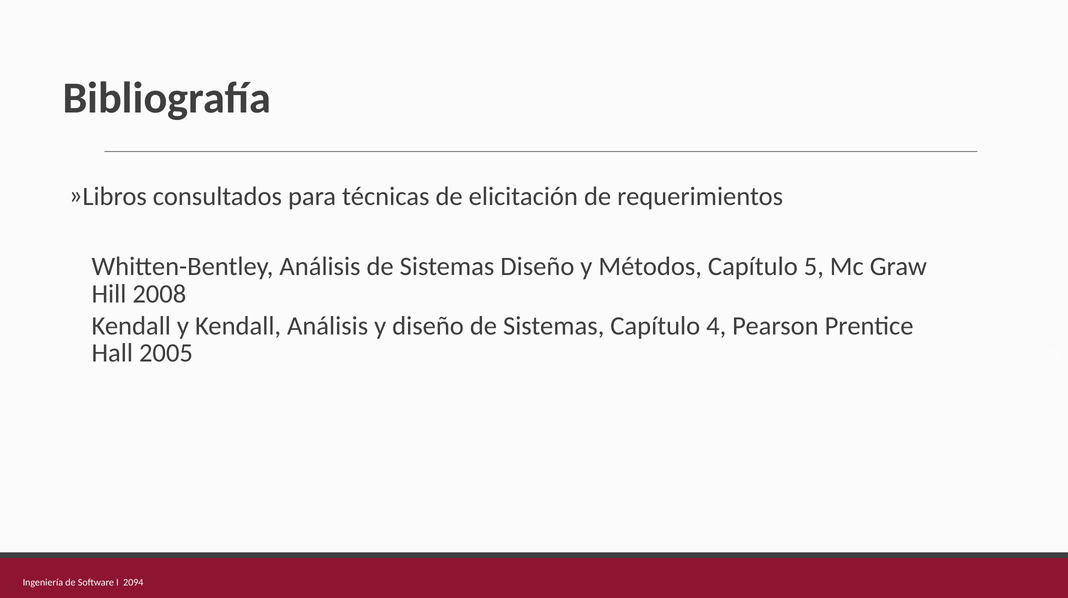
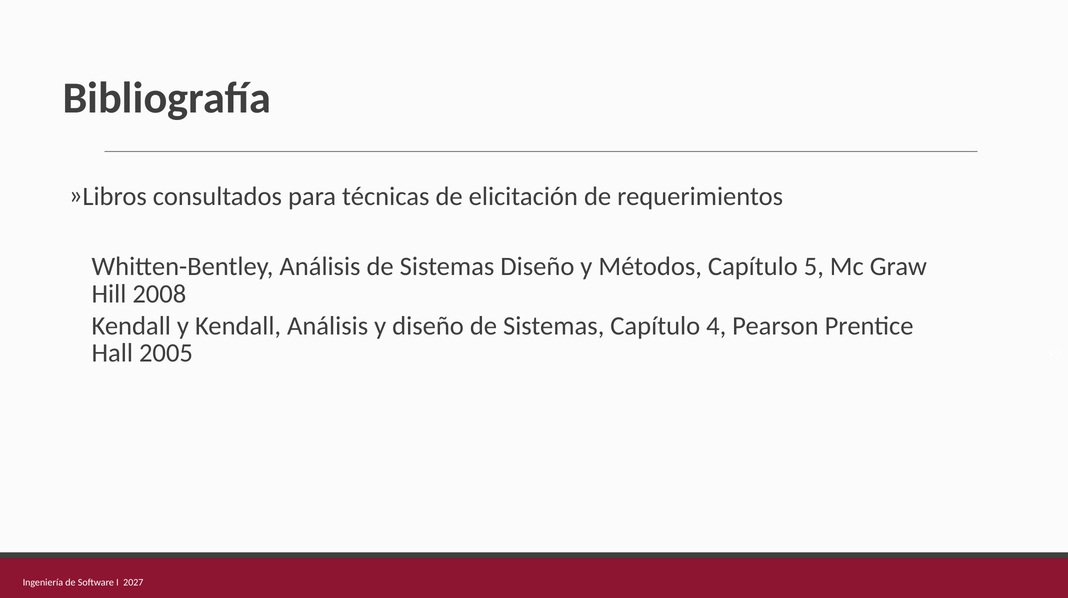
2094: 2094 -> 2027
